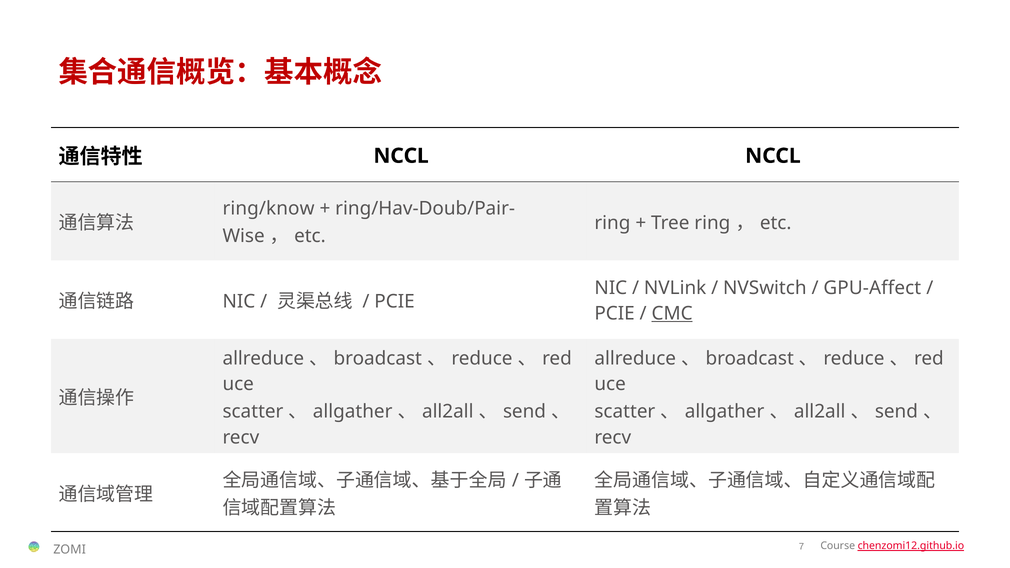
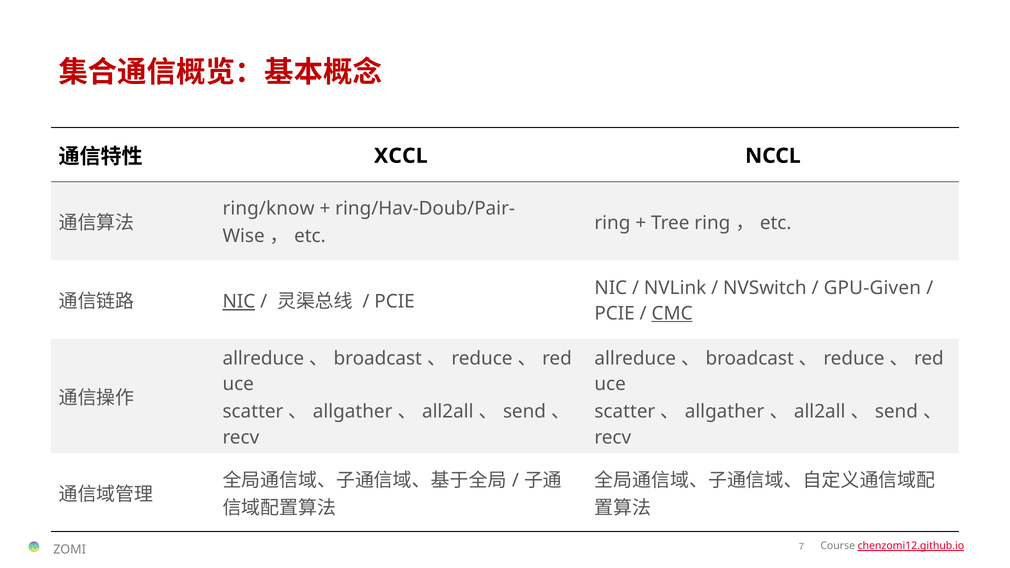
NCCL at (401, 156): NCCL -> XCCL
GPU-Affect: GPU-Affect -> GPU-Given
NIC at (239, 301) underline: none -> present
